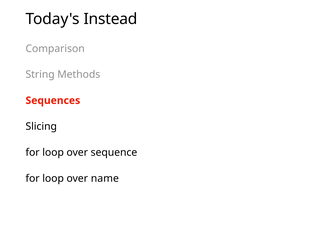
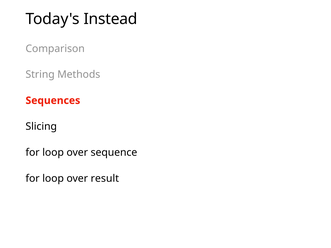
name: name -> result
